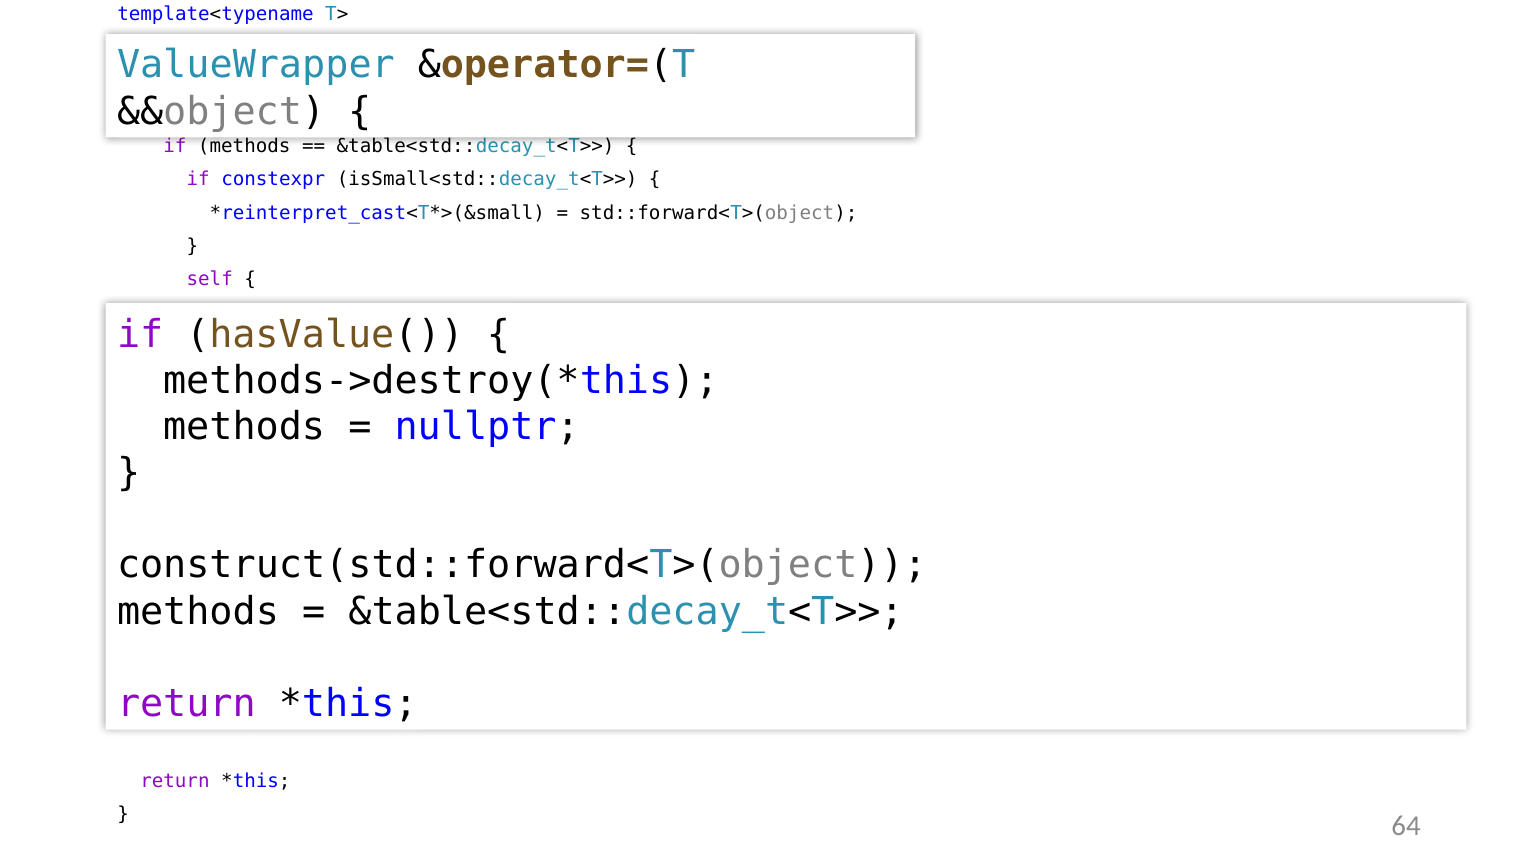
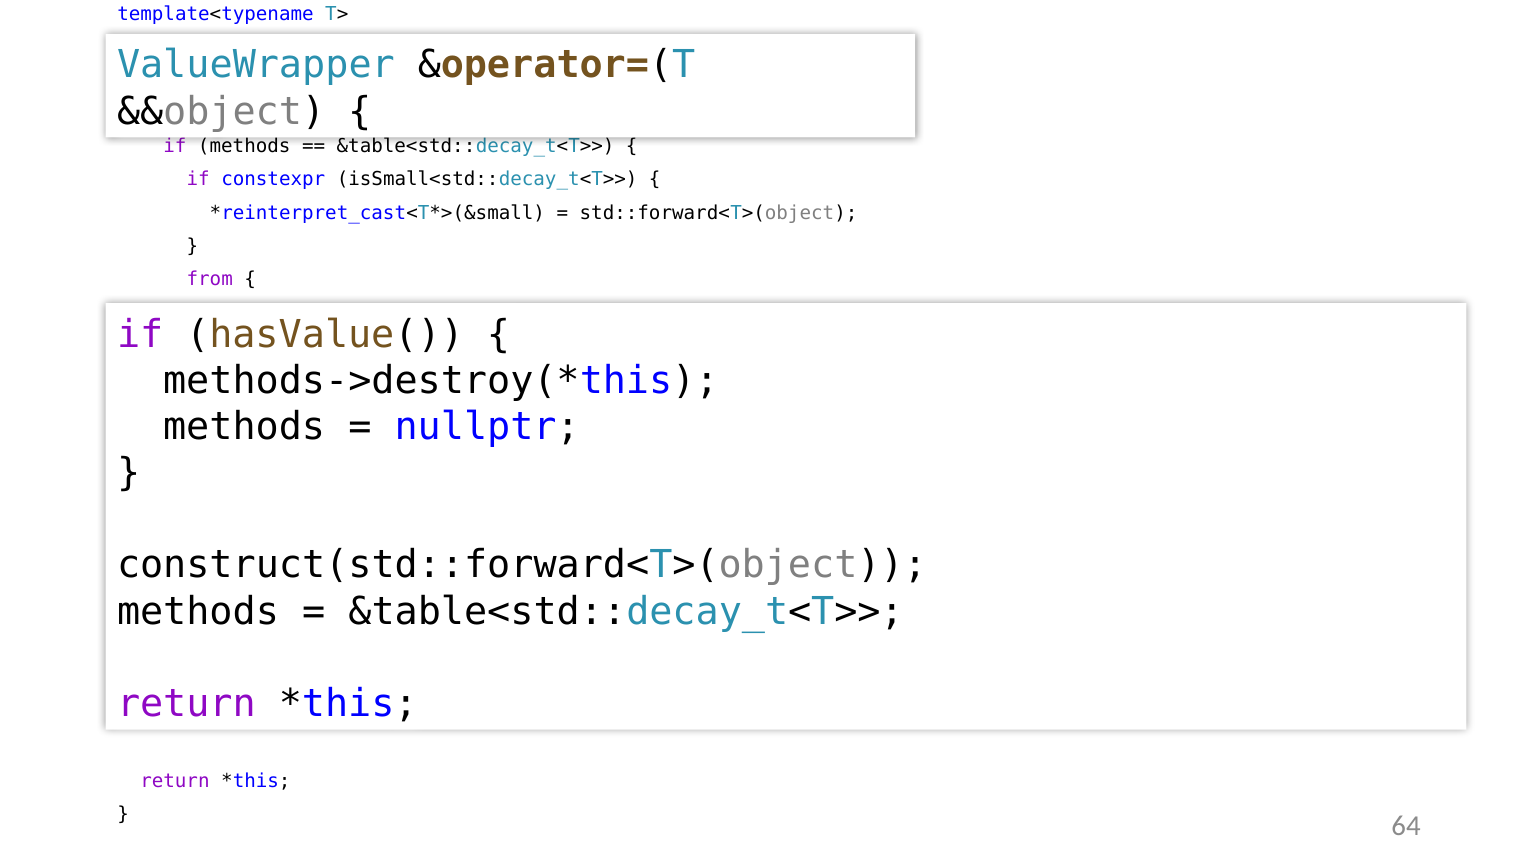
self: self -> from
